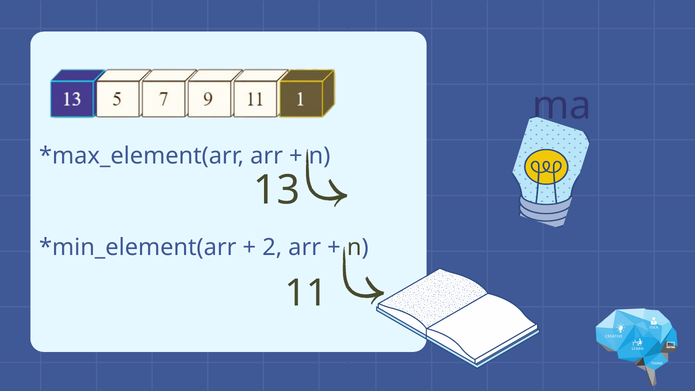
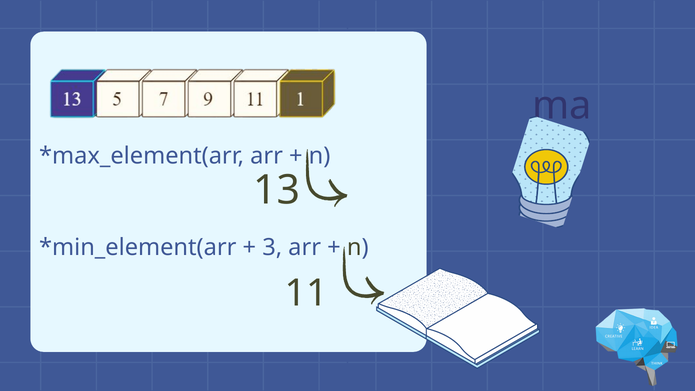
2: 2 -> 3
